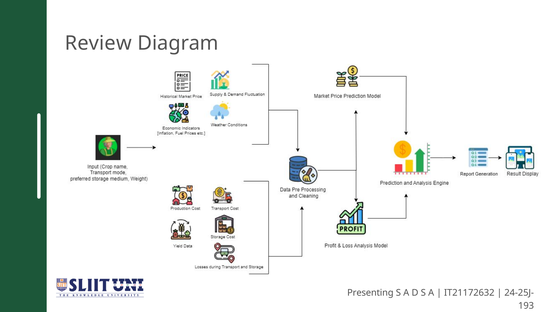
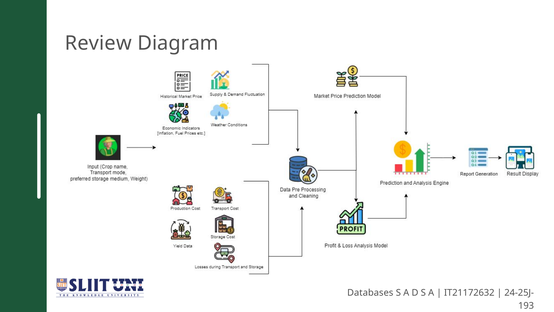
Presenting: Presenting -> Databases
